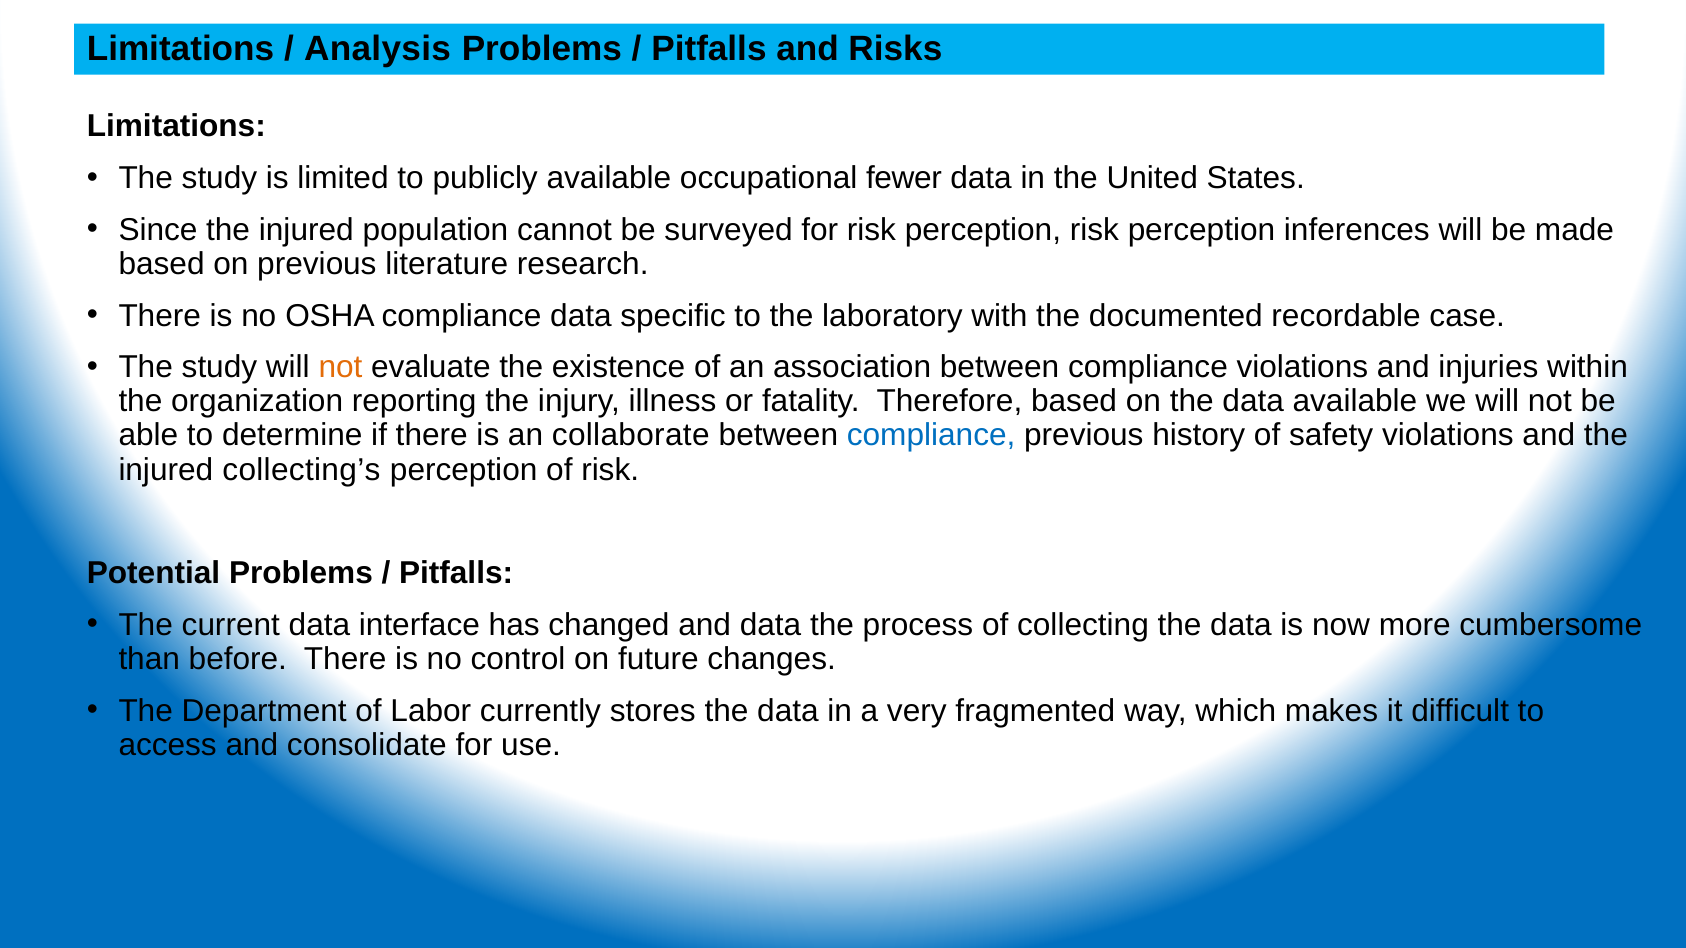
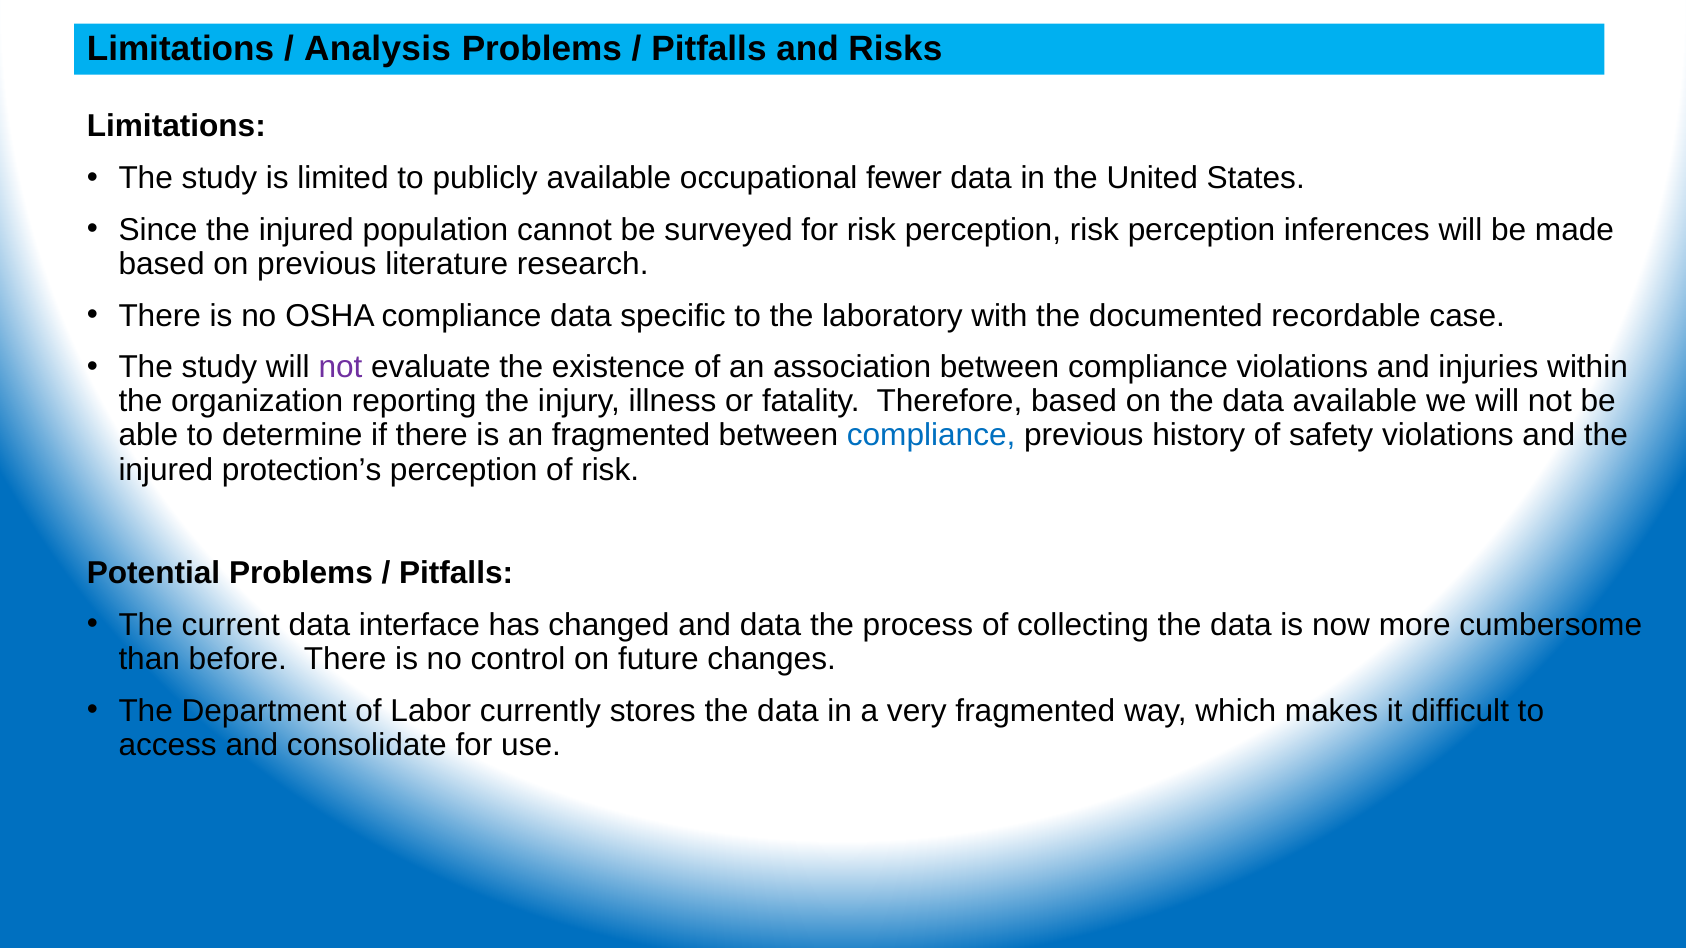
not at (340, 367) colour: orange -> purple
an collaborate: collaborate -> fragmented
collecting’s: collecting’s -> protection’s
